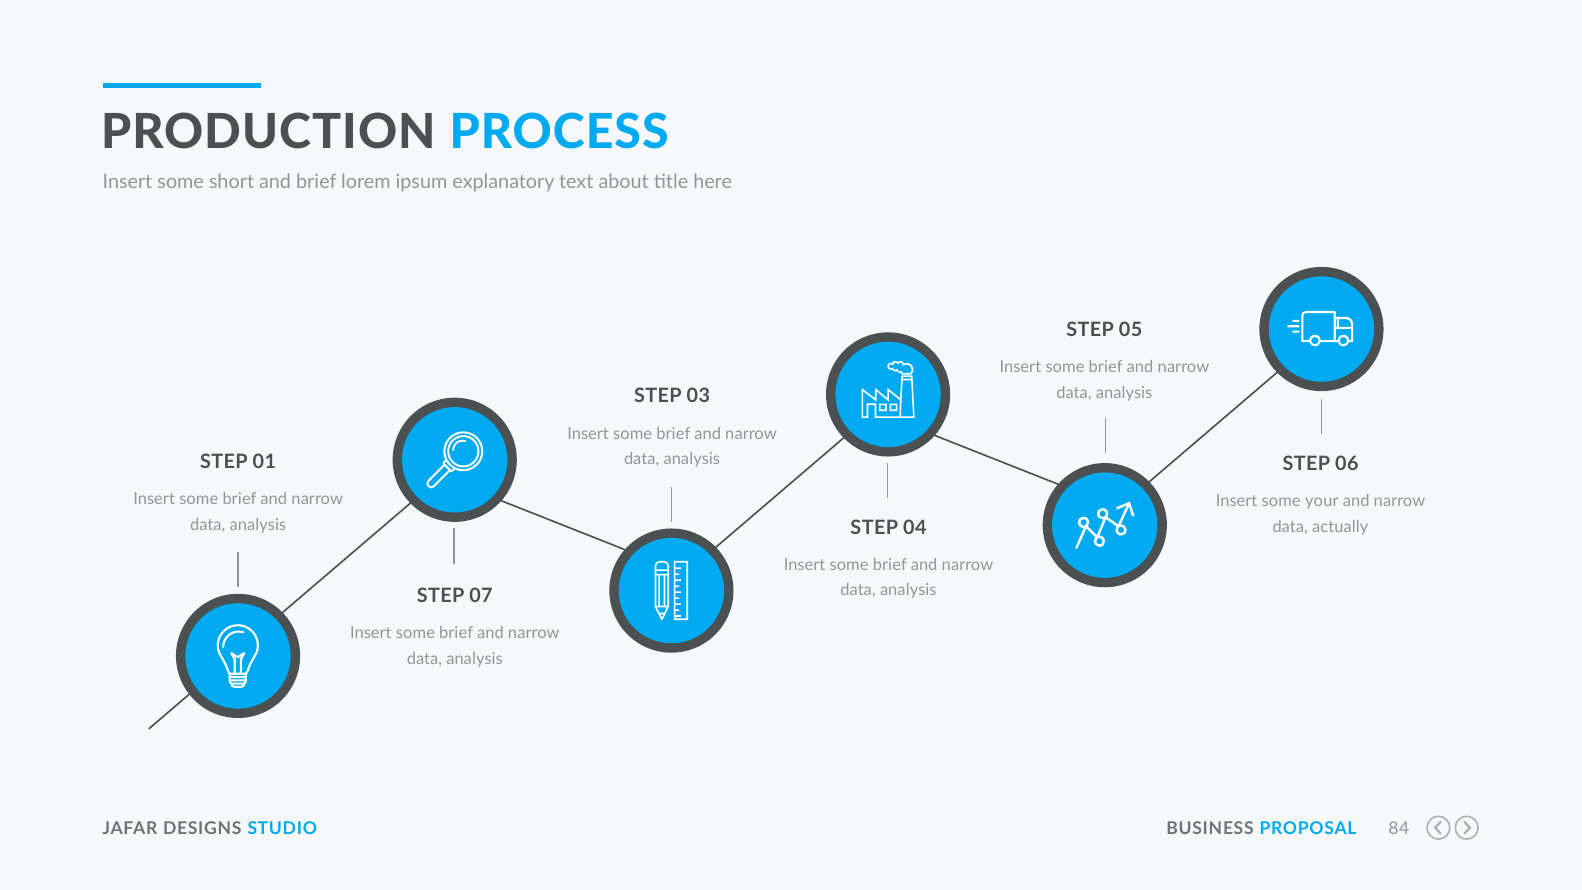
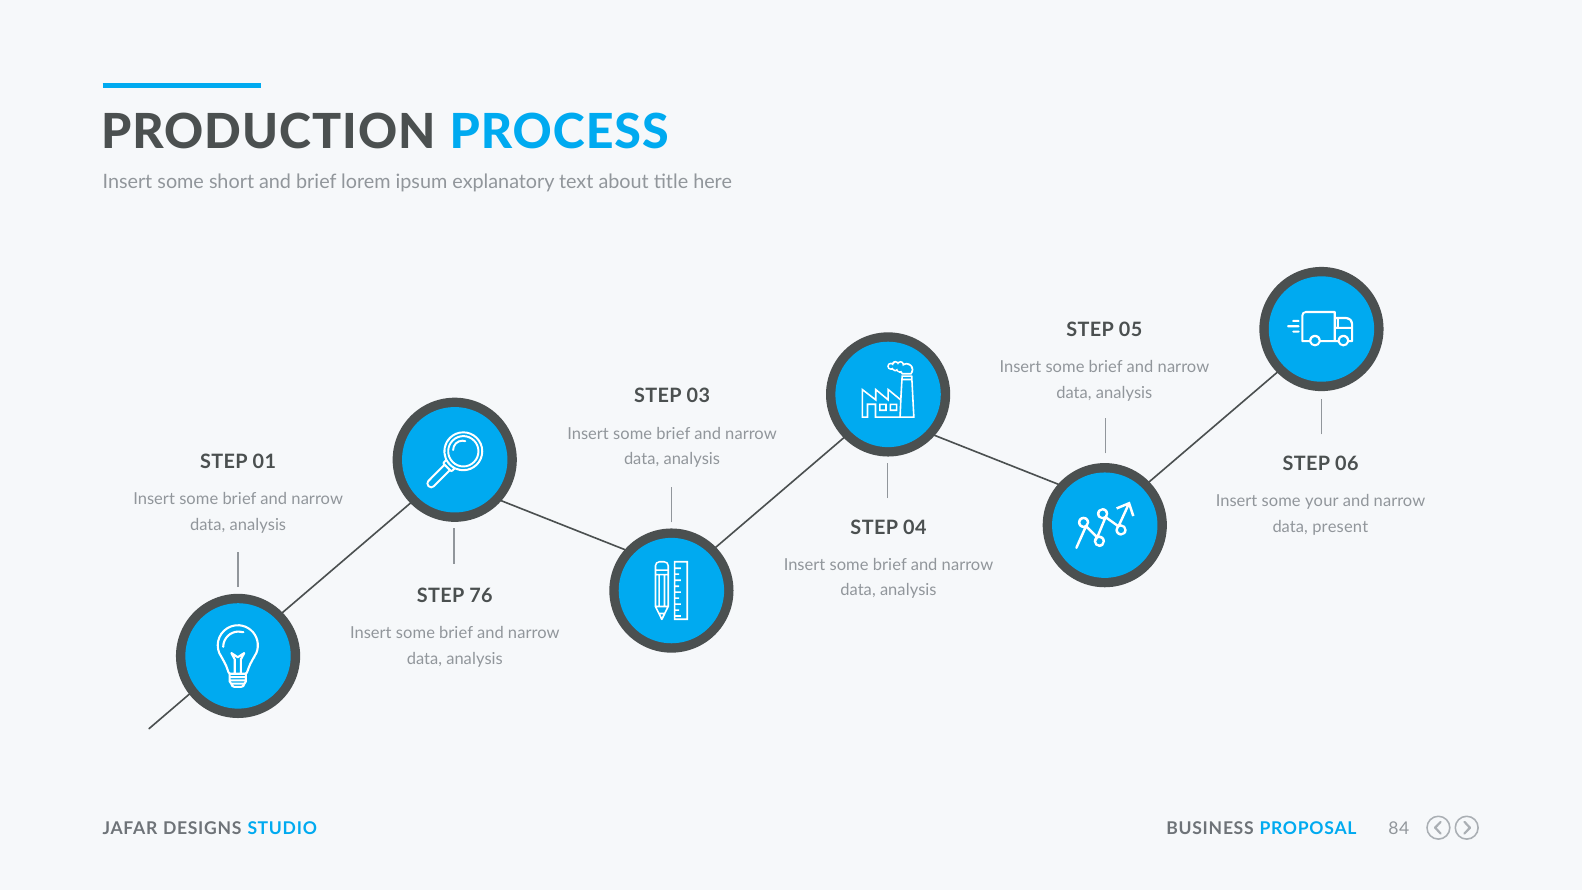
actually: actually -> present
07: 07 -> 76
